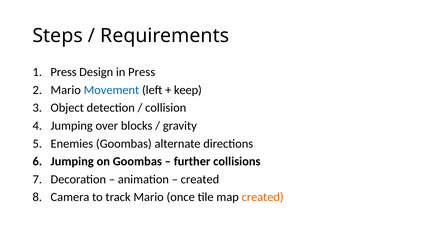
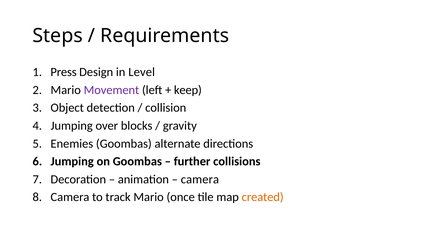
in Press: Press -> Level
Movement colour: blue -> purple
created at (200, 179): created -> camera
